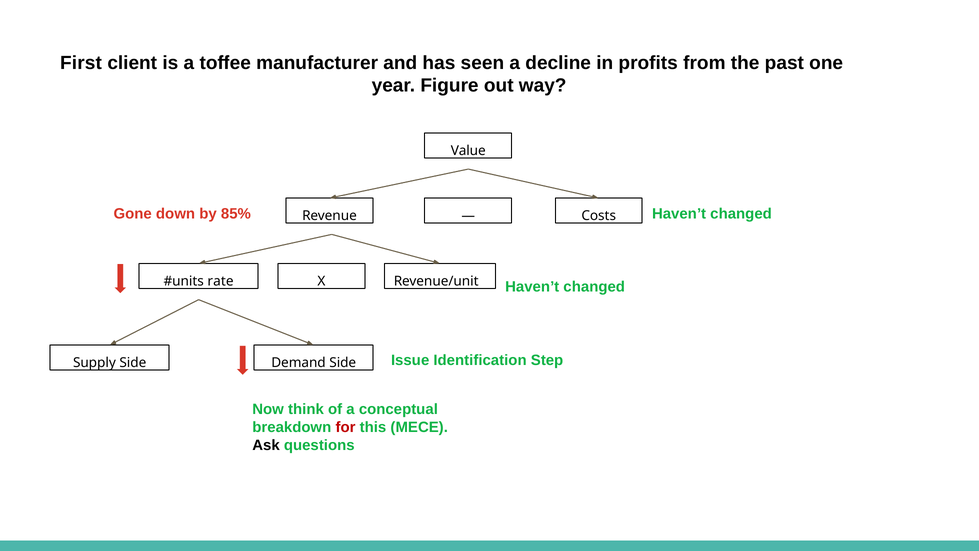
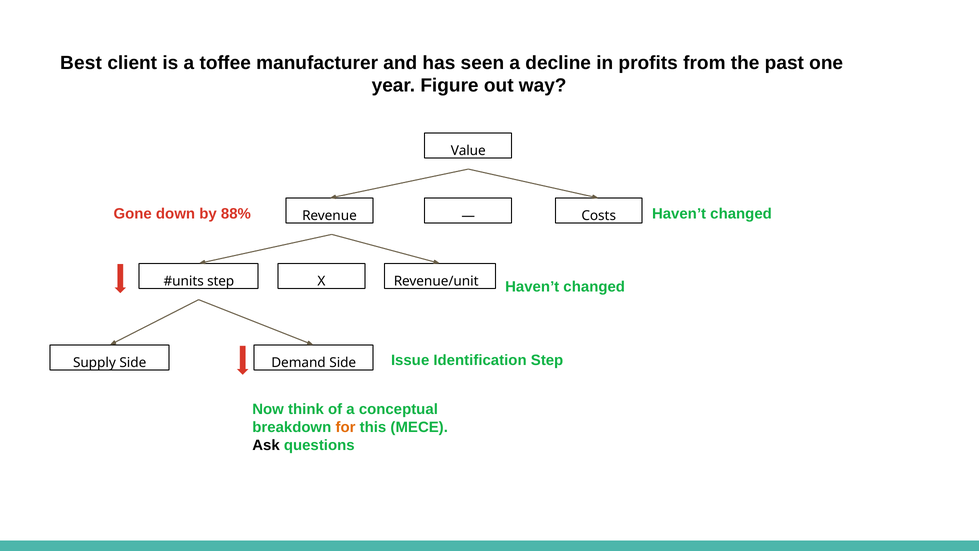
First: First -> Best
85%: 85% -> 88%
rate at (221, 281): rate -> step
for colour: red -> orange
